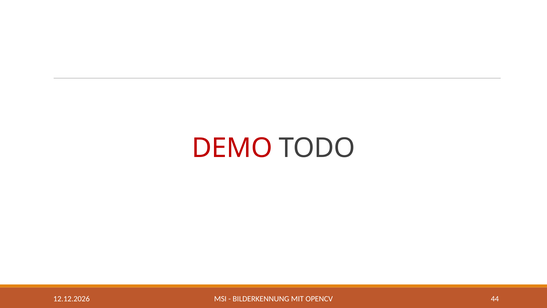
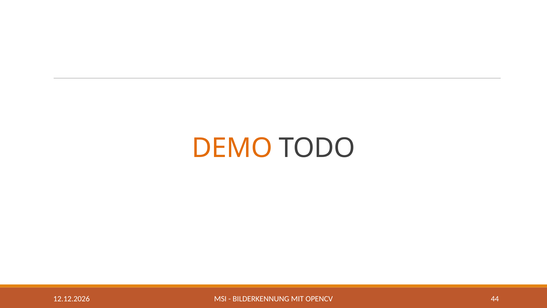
DEMO colour: red -> orange
